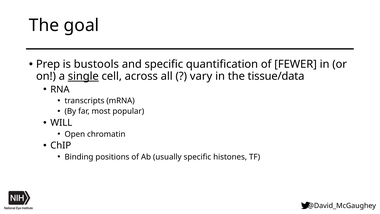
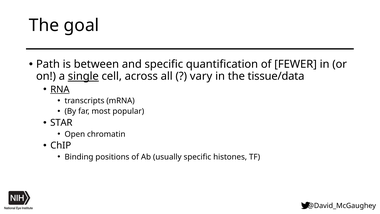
Prep: Prep -> Path
bustools: bustools -> between
RNA underline: none -> present
WILL: WILL -> STAR
